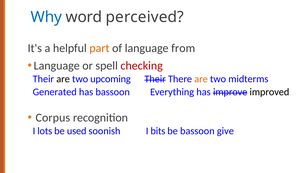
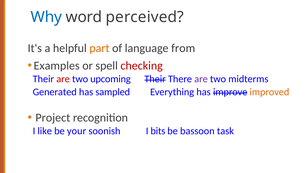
Language at (57, 66): Language -> Examples
are at (63, 79) colour: black -> red
are at (201, 79) colour: orange -> purple
has bassoon: bassoon -> sampled
improved colour: black -> orange
Corpus: Corpus -> Project
lots: lots -> like
used: used -> your
give: give -> task
